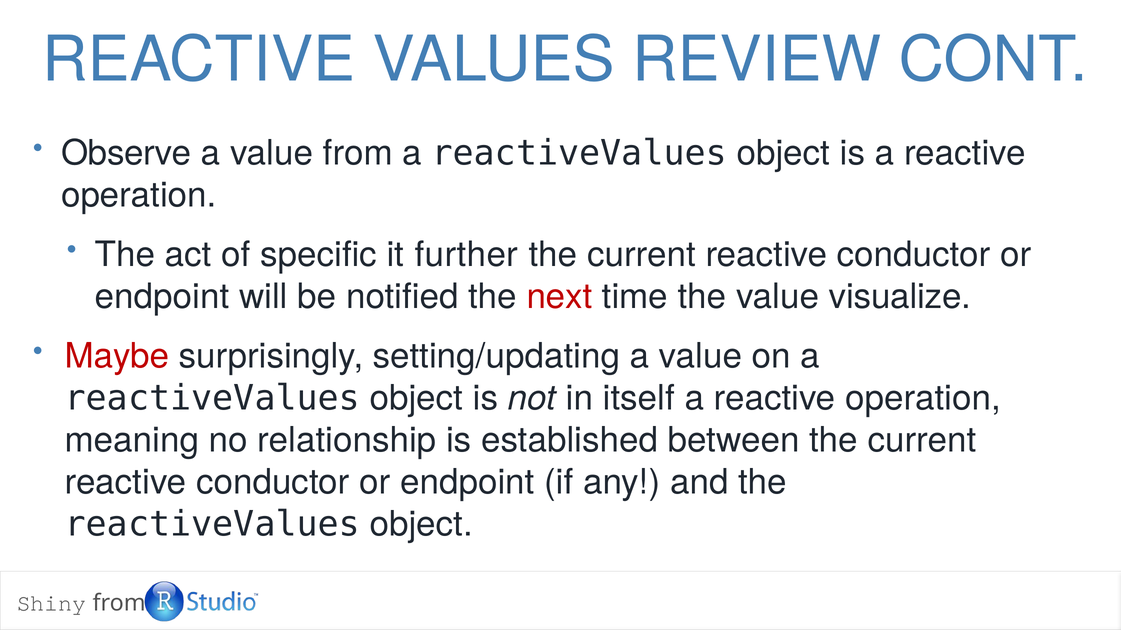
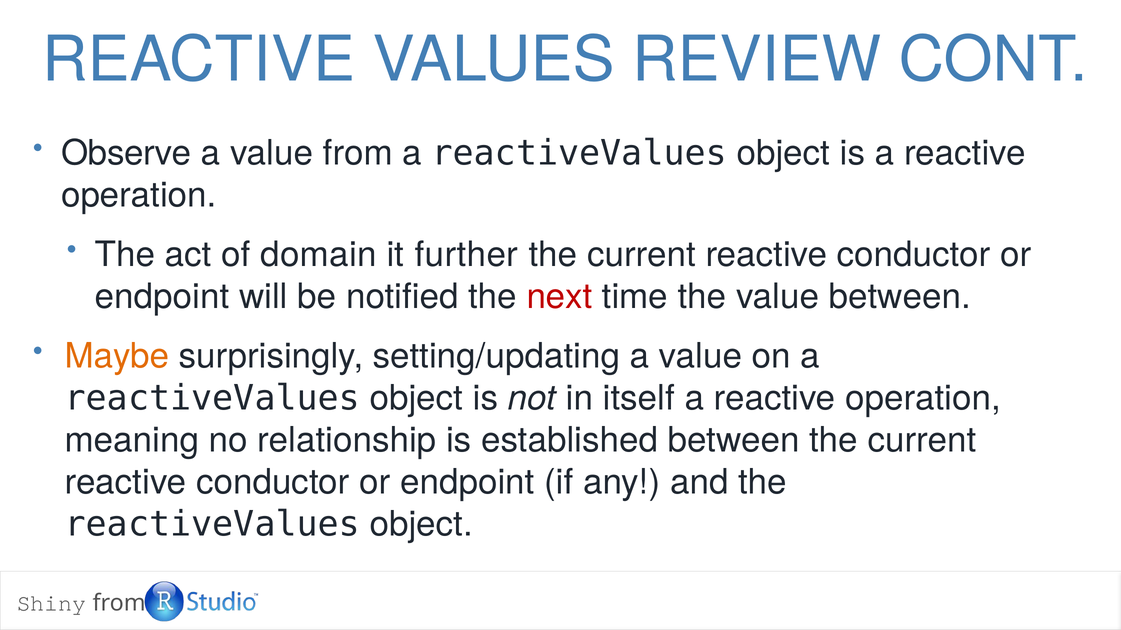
specific: specific -> domain
value visualize: visualize -> between
Maybe colour: red -> orange
